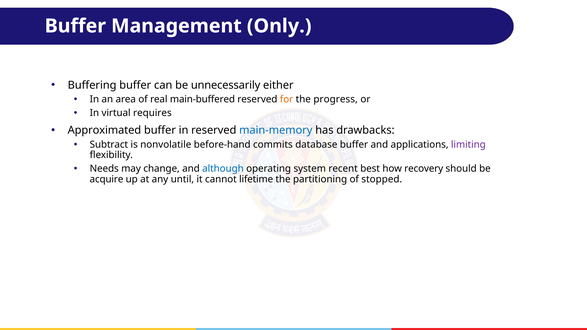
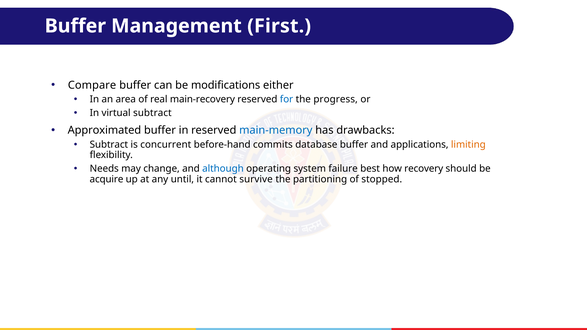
Only: Only -> First
Buffering: Buffering -> Compare
unnecessarily: unnecessarily -> modifications
main-buffered: main-buffered -> main-recovery
for colour: orange -> blue
virtual requires: requires -> subtract
nonvolatile: nonvolatile -> concurrent
limiting colour: purple -> orange
recent: recent -> failure
lifetime: lifetime -> survive
